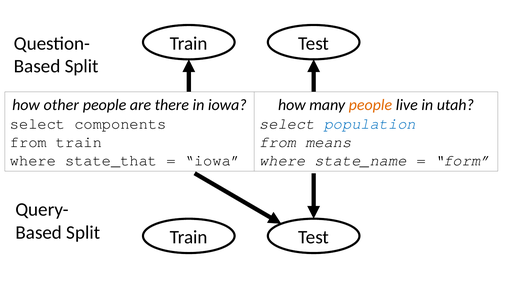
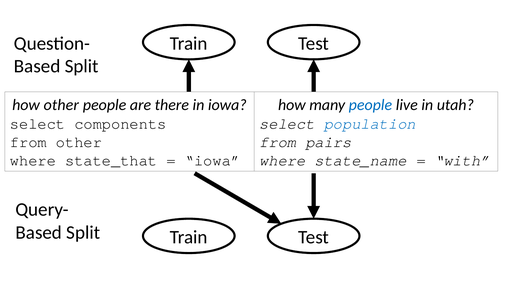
people at (370, 105) colour: orange -> blue
from train: train -> other
means: means -> pairs
form: form -> with
